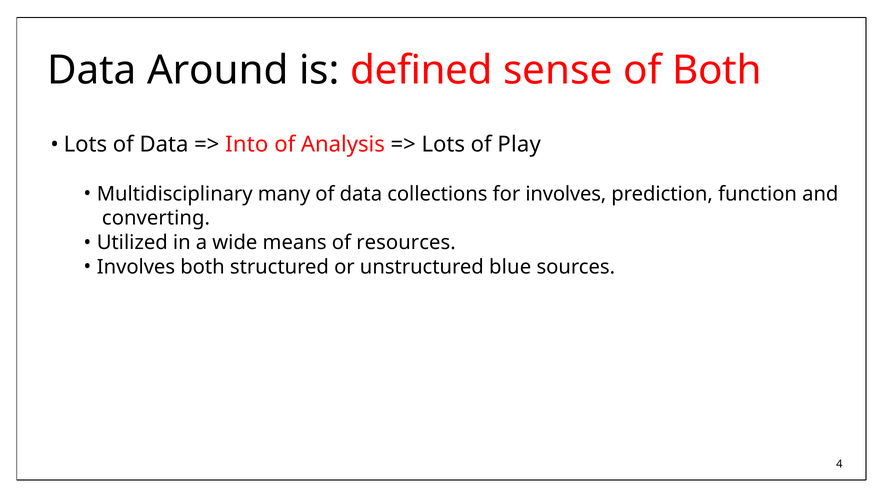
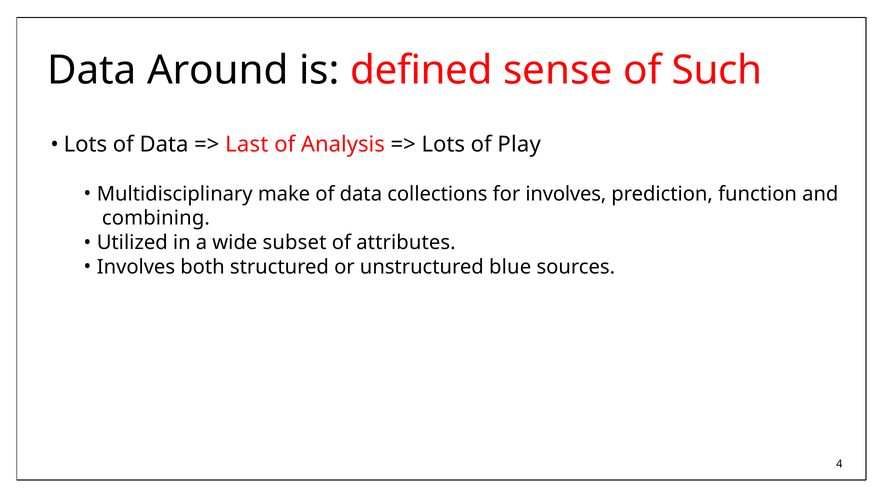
of Both: Both -> Such
Into: Into -> Last
many: many -> make
converting: converting -> combining
means: means -> subset
resources: resources -> attributes
